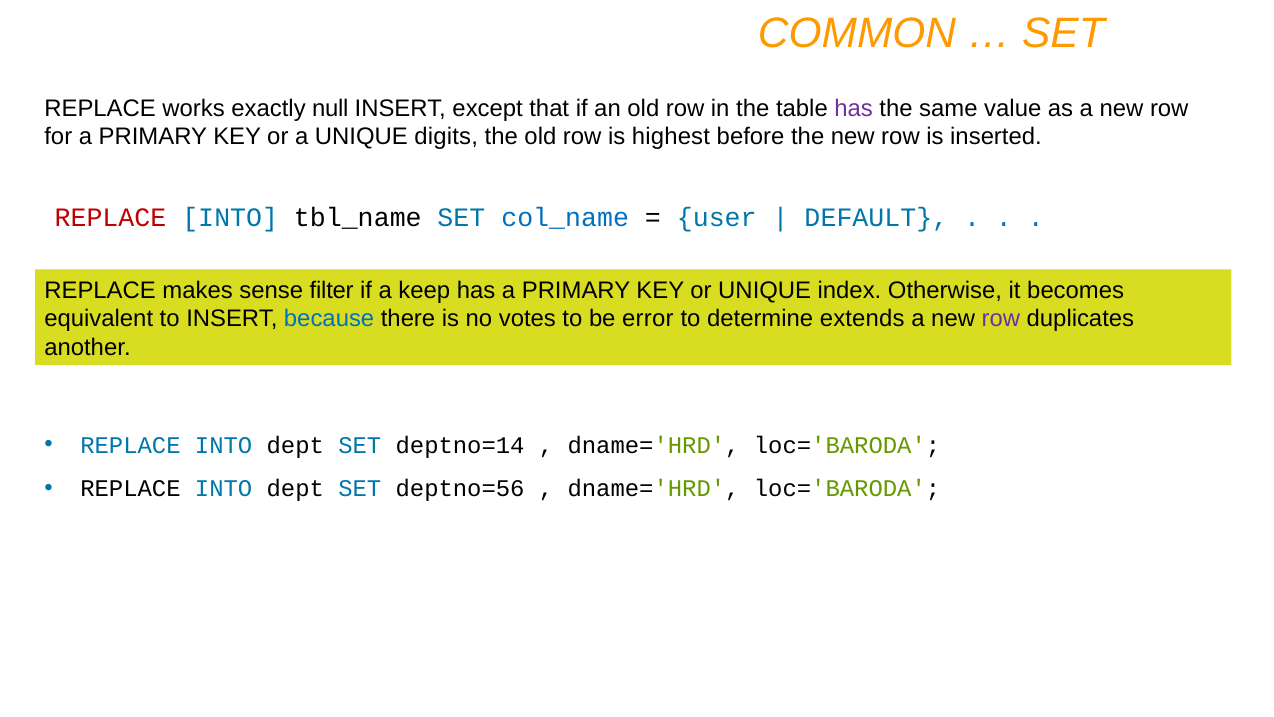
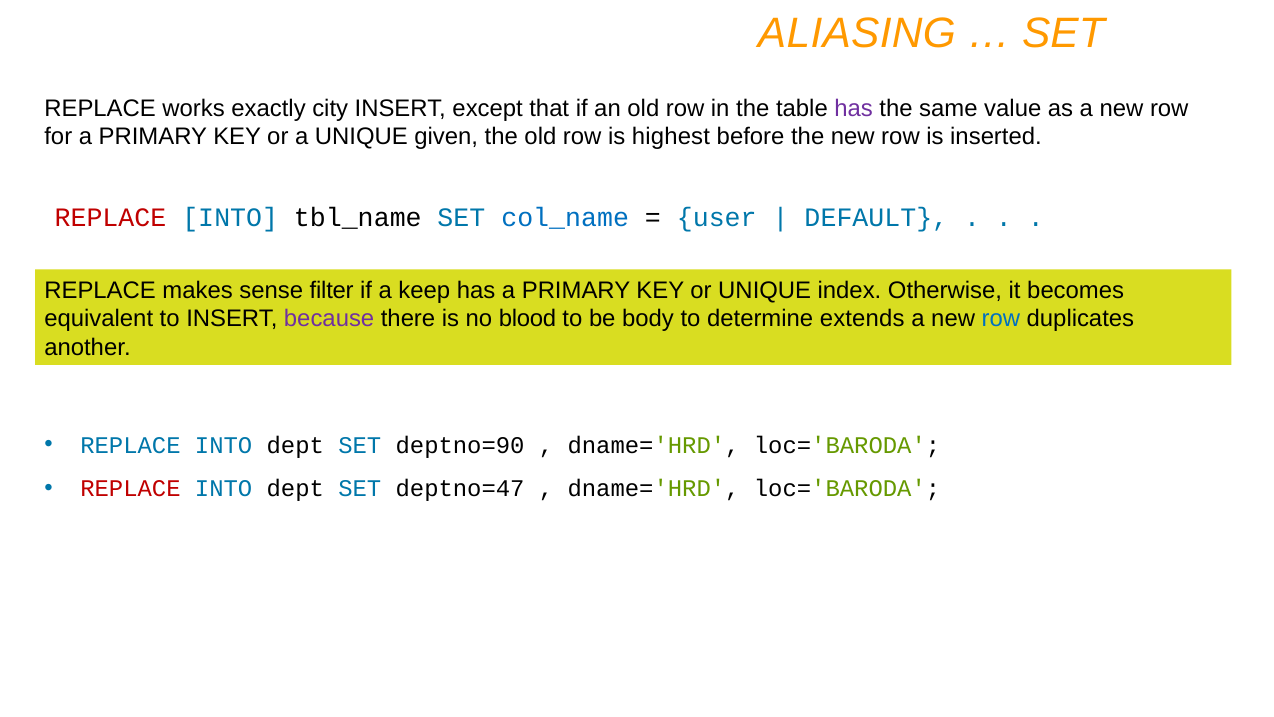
COMMON: COMMON -> ALIASING
null: null -> city
digits: digits -> given
because colour: blue -> purple
votes: votes -> blood
error: error -> body
row at (1001, 319) colour: purple -> blue
deptno=14: deptno=14 -> deptno=90
REPLACE at (130, 488) colour: black -> red
deptno=56: deptno=56 -> deptno=47
